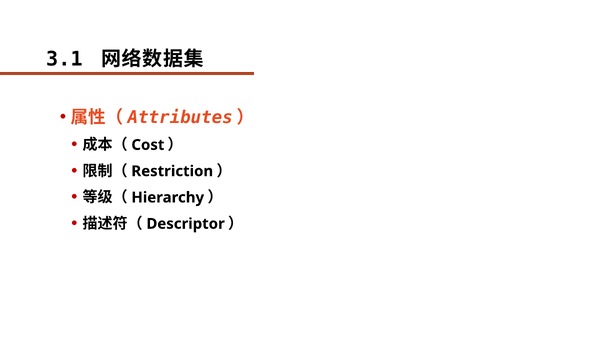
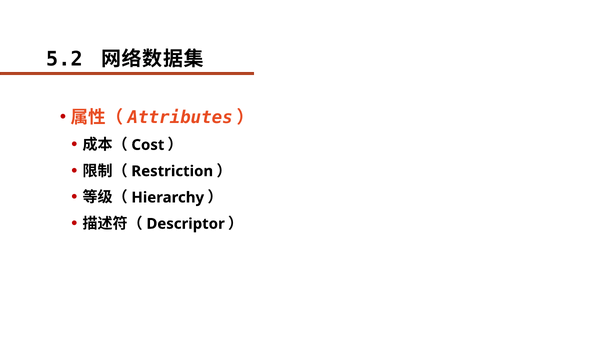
3.1: 3.1 -> 5.2
